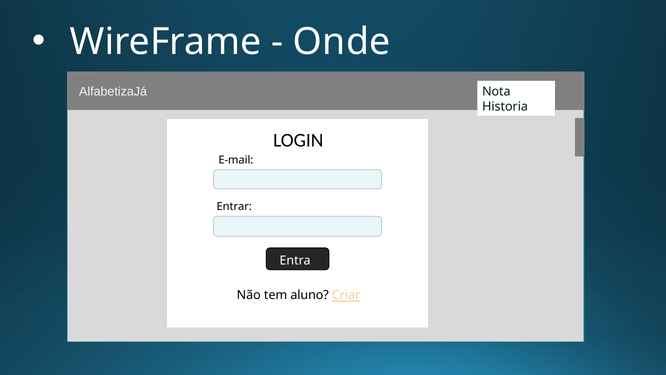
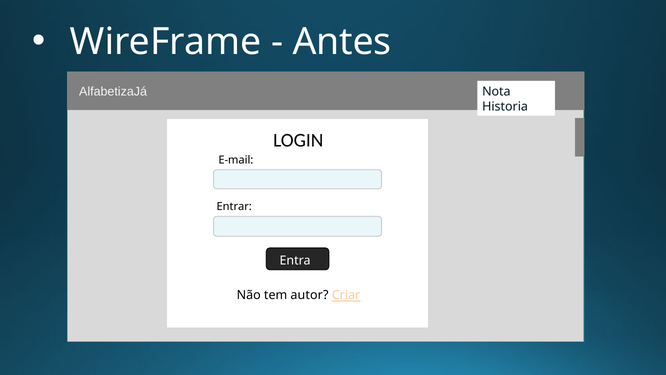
Onde: Onde -> Antes
aluno: aluno -> autor
